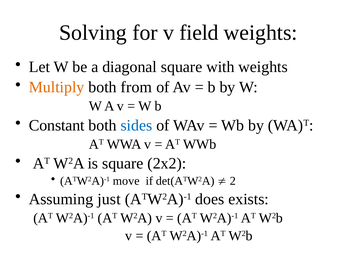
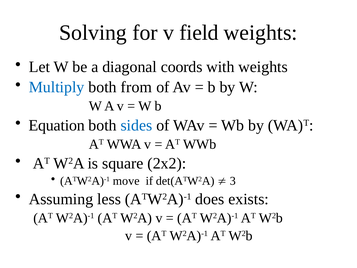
diagonal square: square -> coords
Multiply colour: orange -> blue
Constant: Constant -> Equation
2: 2 -> 3
just: just -> less
